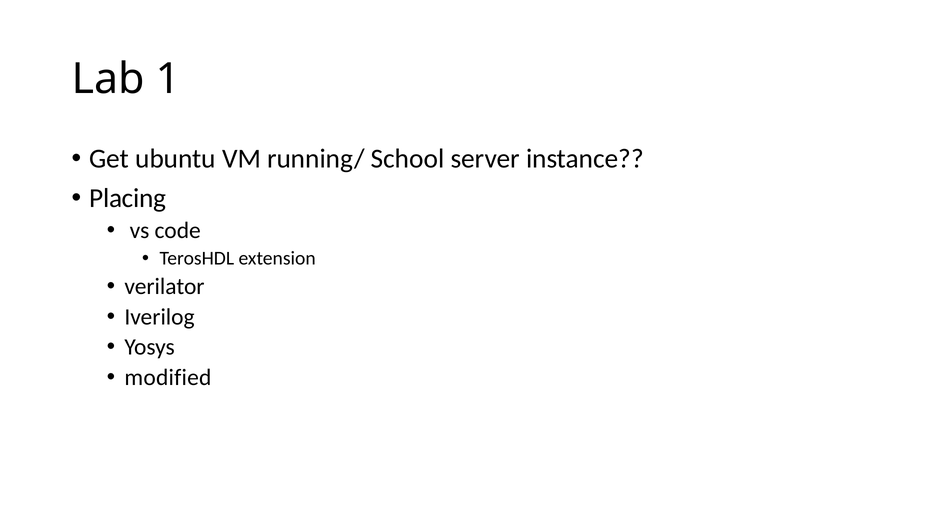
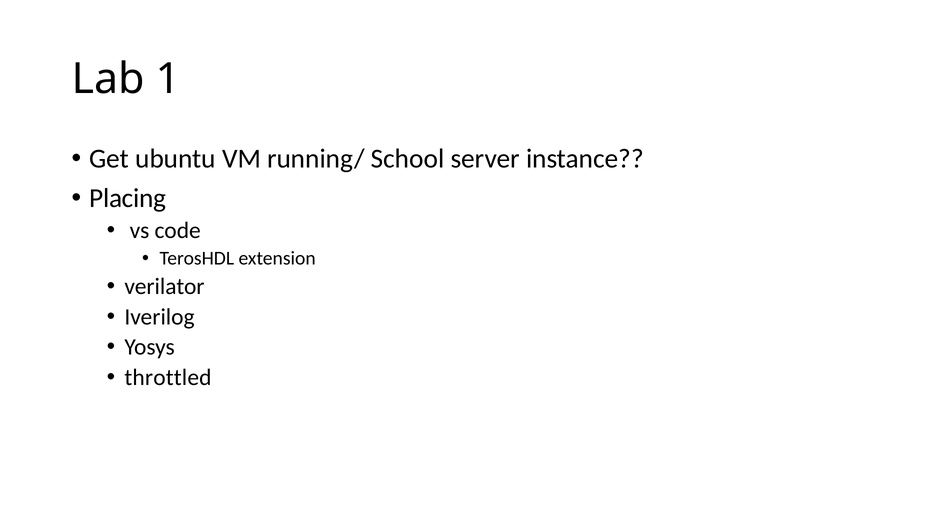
modified: modified -> throttled
